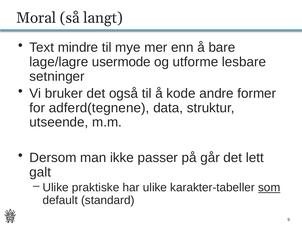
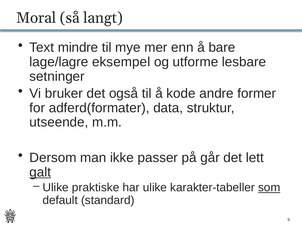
usermode: usermode -> eksempel
adferd(tegnene: adferd(tegnene -> adferd(formater
galt underline: none -> present
